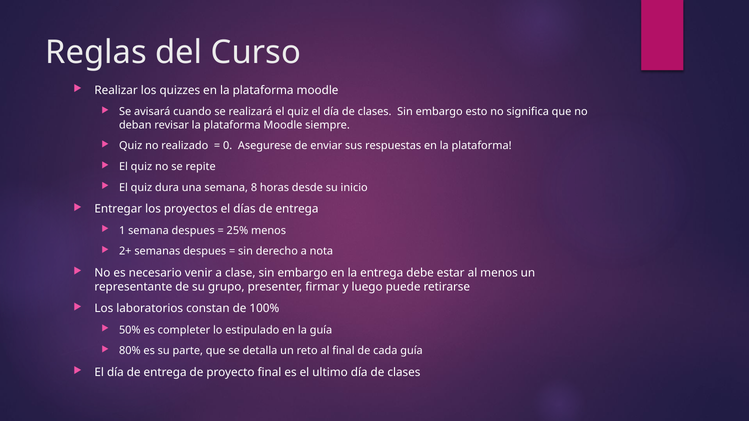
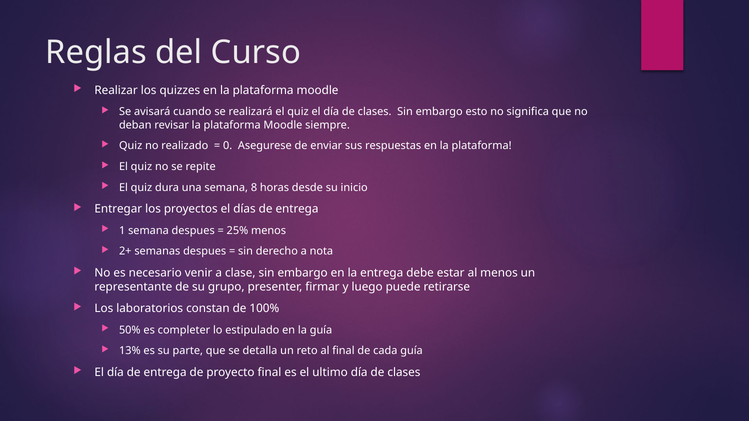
80%: 80% -> 13%
